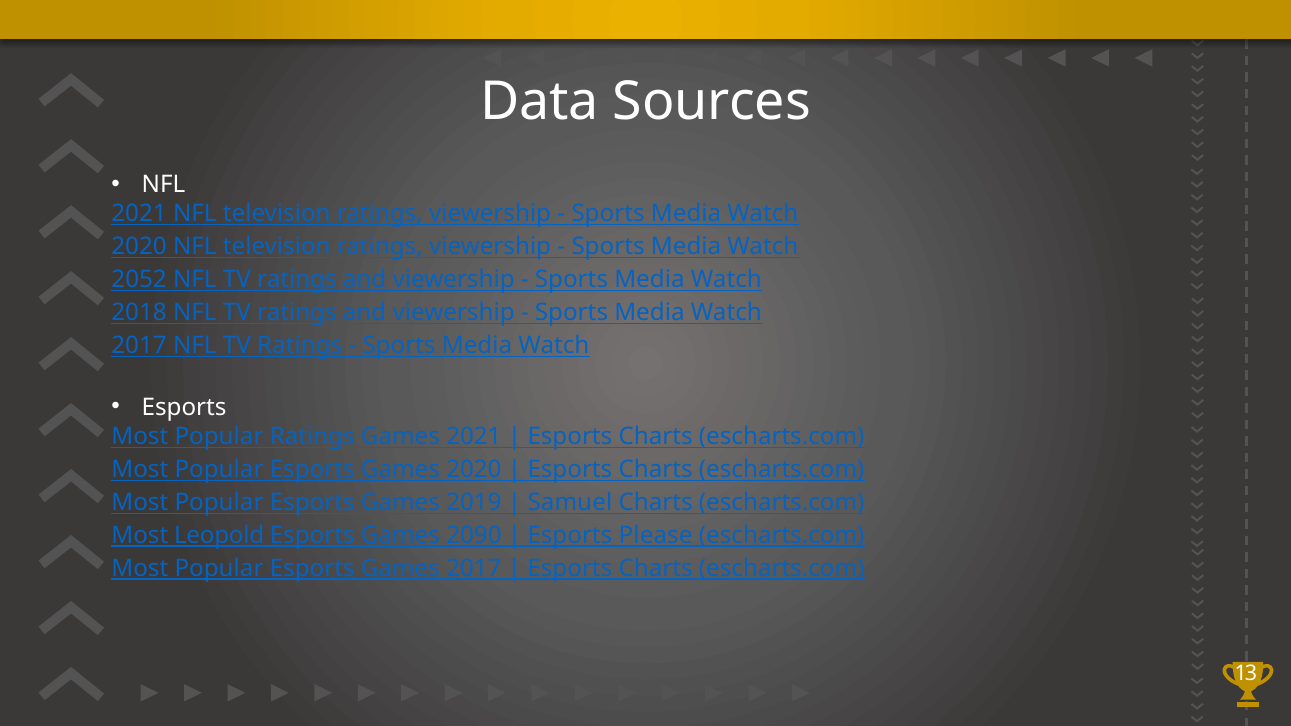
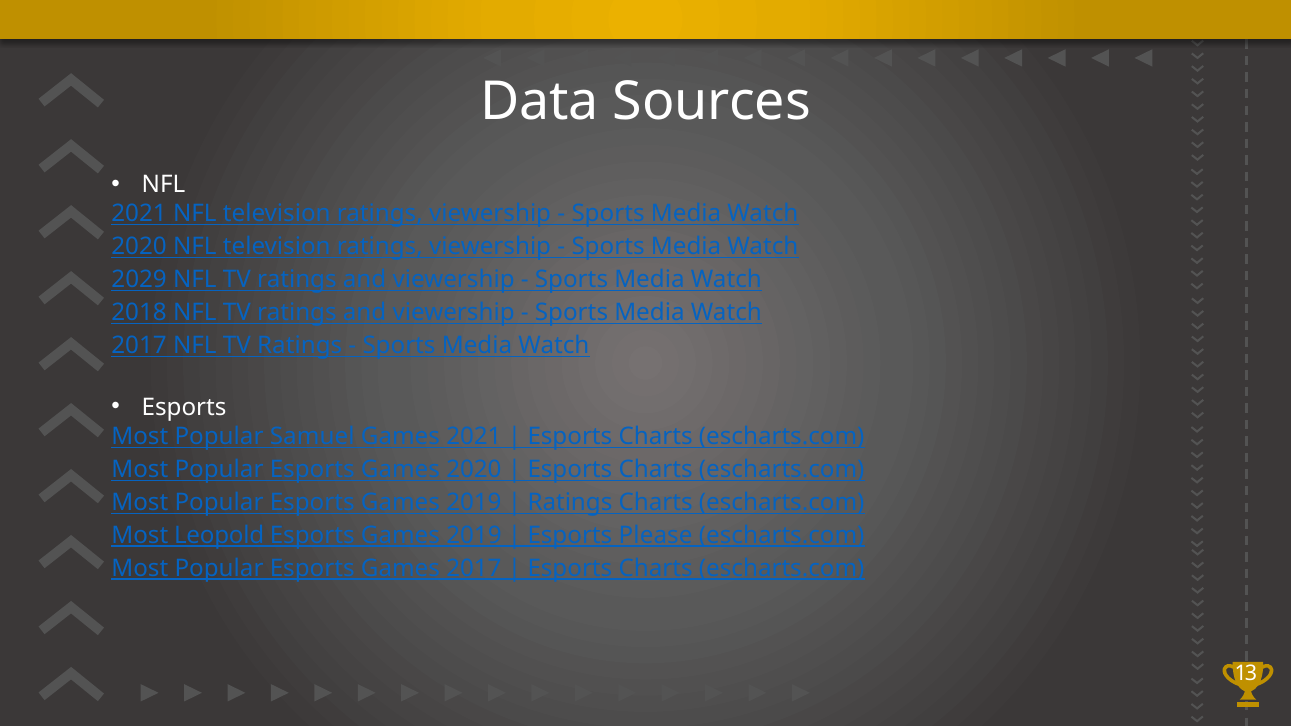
2052: 2052 -> 2029
Popular Ratings: Ratings -> Samuel
Samuel at (570, 502): Samuel -> Ratings
2090 at (474, 535): 2090 -> 2019
